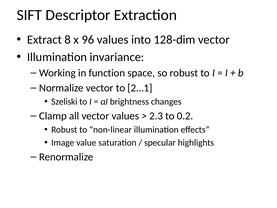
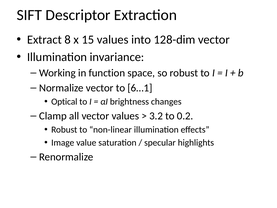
96: 96 -> 15
2…1: 2…1 -> 6…1
Szeliski: Szeliski -> Optical
2.3: 2.3 -> 3.2
